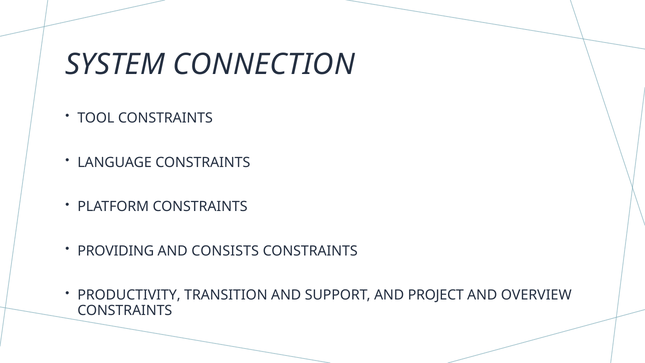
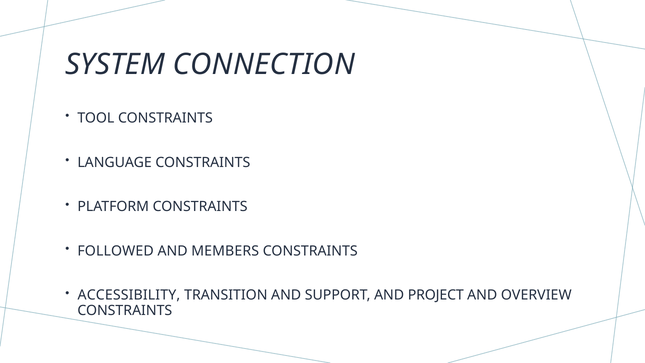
PROVIDING: PROVIDING -> FOLLOWED
CONSISTS: CONSISTS -> MEMBERS
PRODUCTIVITY: PRODUCTIVITY -> ACCESSIBILITY
